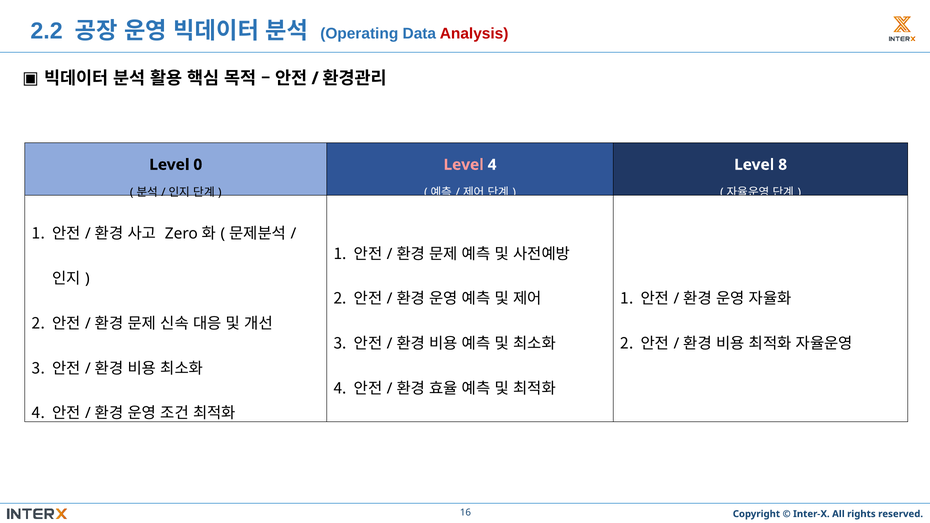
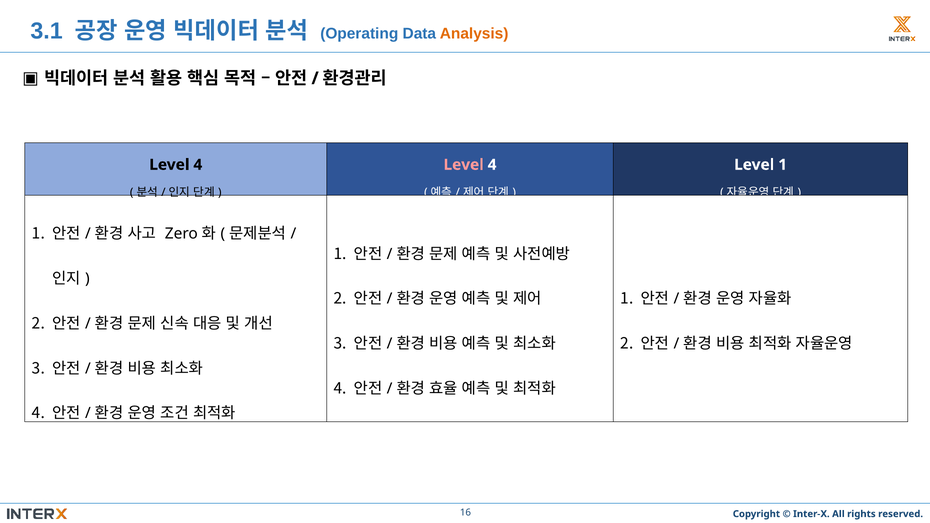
2.2: 2.2 -> 3.1
Analysis colour: red -> orange
0 at (198, 165): 0 -> 4
Level 8: 8 -> 1
